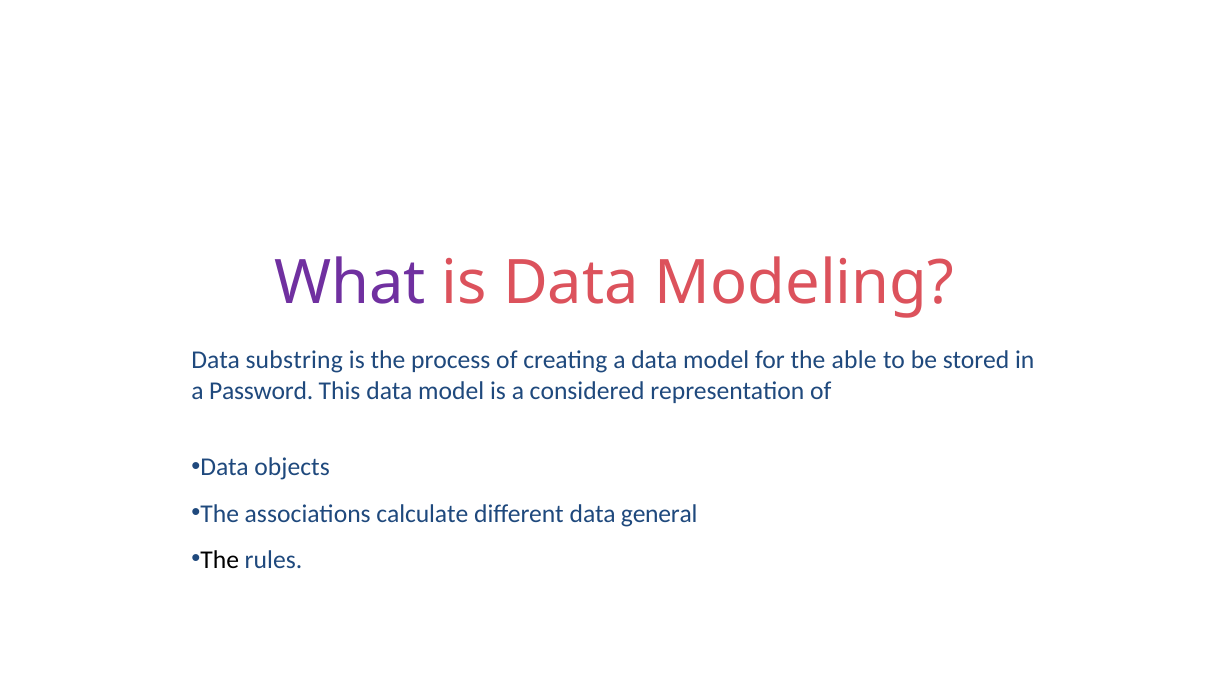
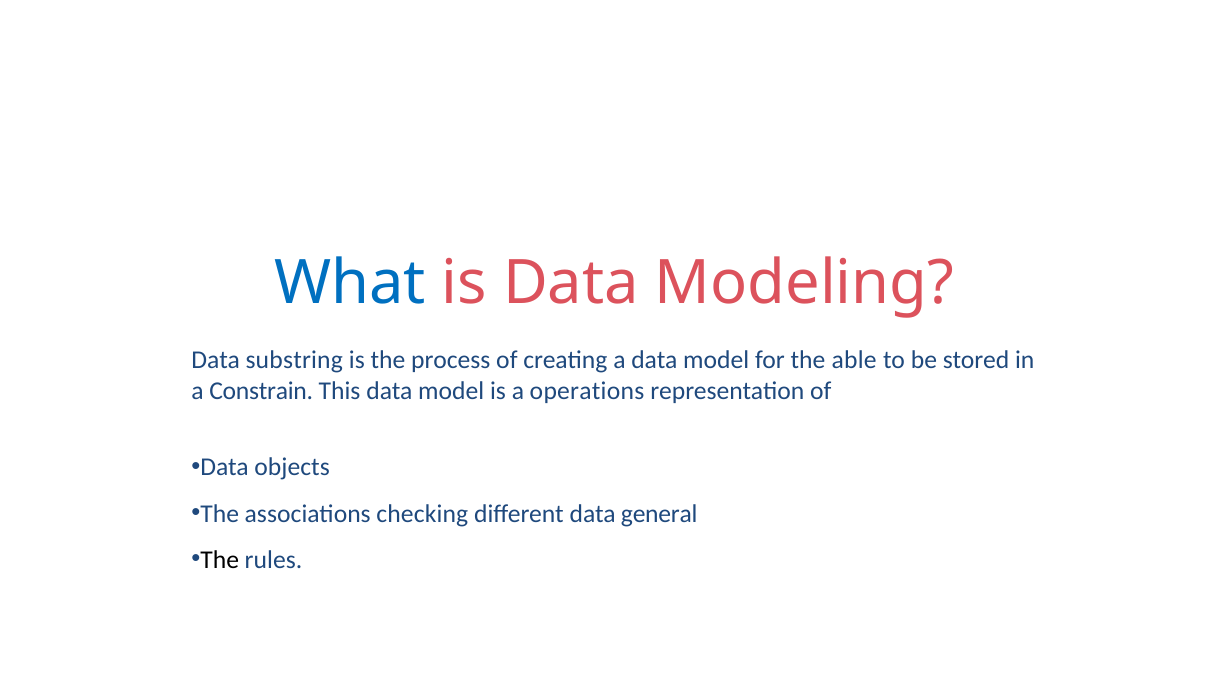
What colour: purple -> blue
Password: Password -> Constrain
considered: considered -> operations
calculate: calculate -> checking
